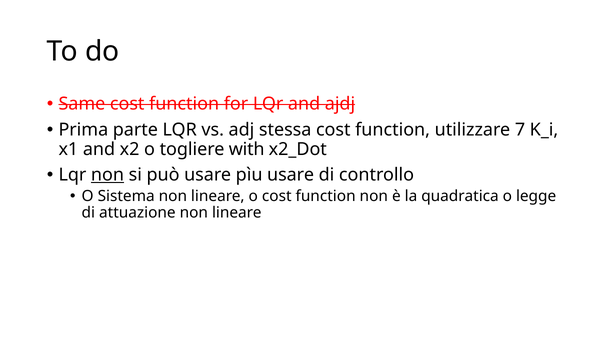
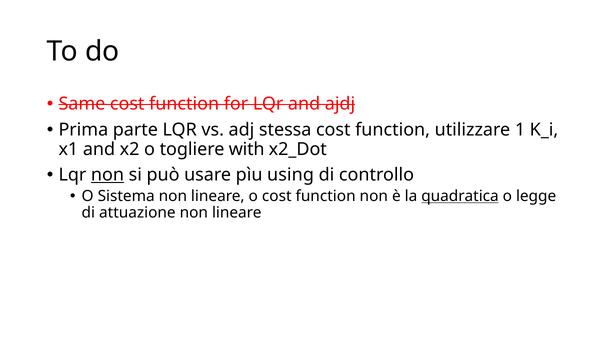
7: 7 -> 1
pìu usare: usare -> using
quadratica underline: none -> present
